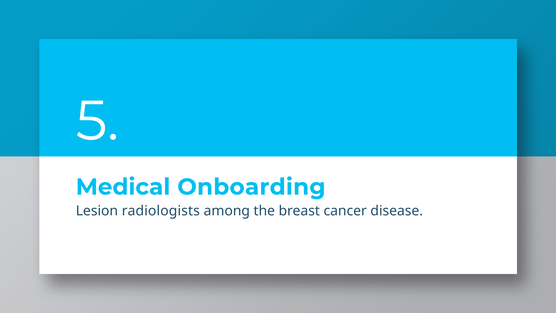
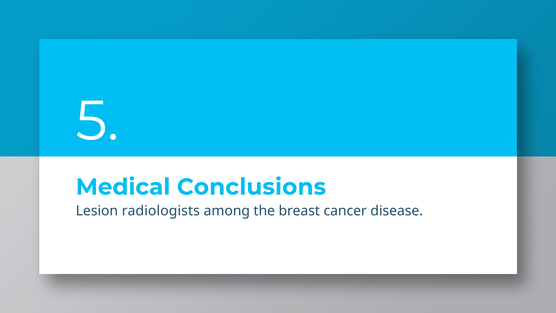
Onboarding: Onboarding -> Conclusions
